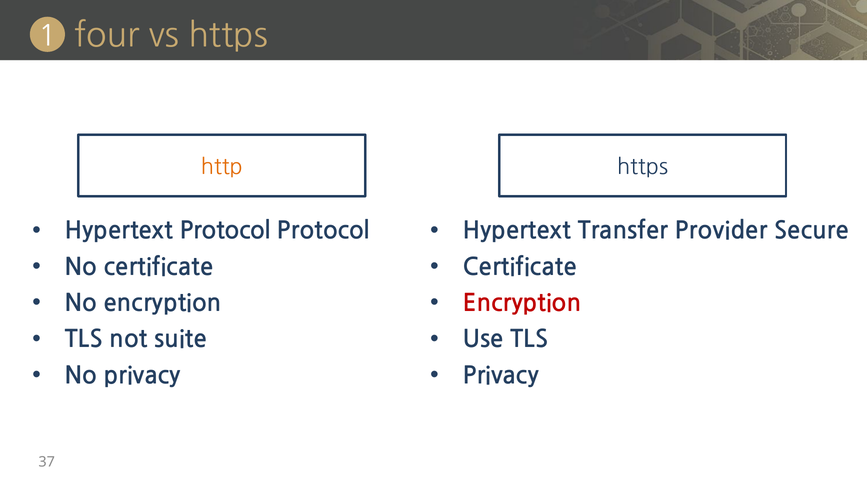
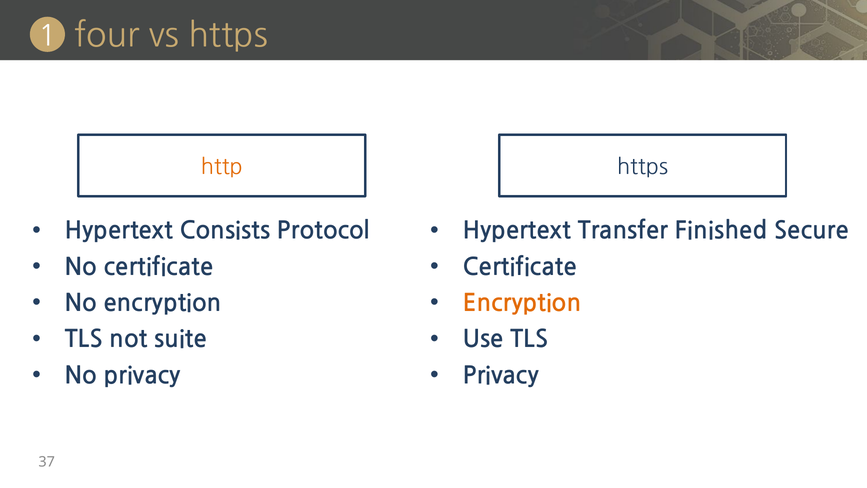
Hypertext Protocol: Protocol -> Consists
Provider: Provider -> Finished
Encryption at (522, 303) colour: red -> orange
